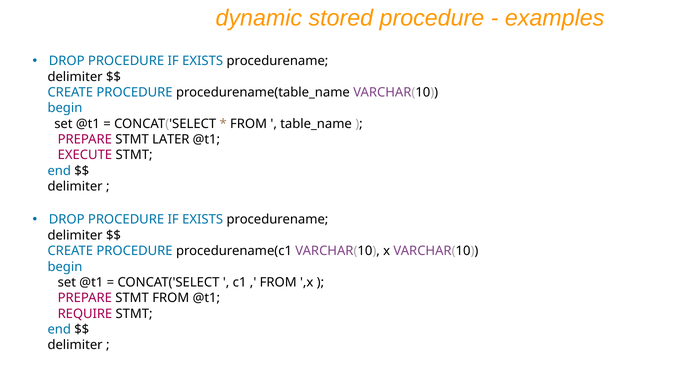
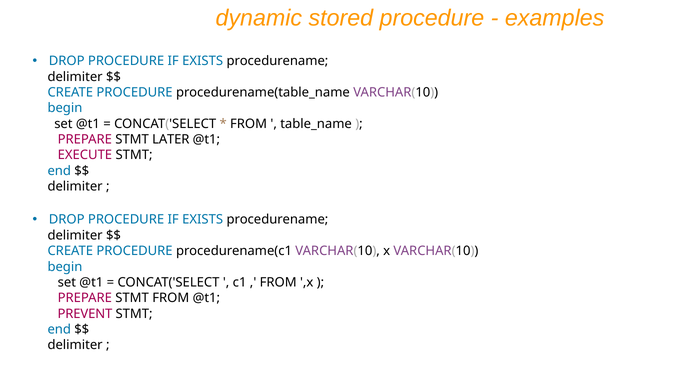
REQUIRE: REQUIRE -> PREVENT
